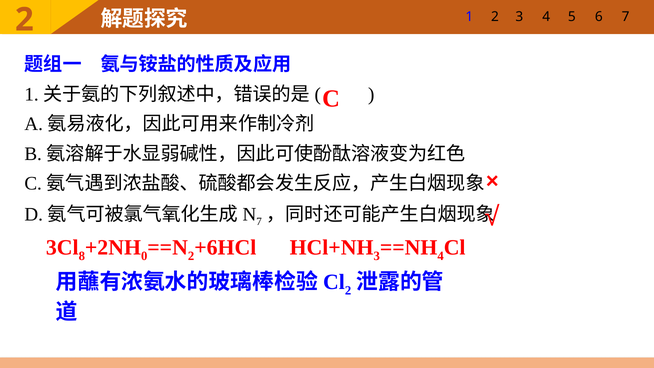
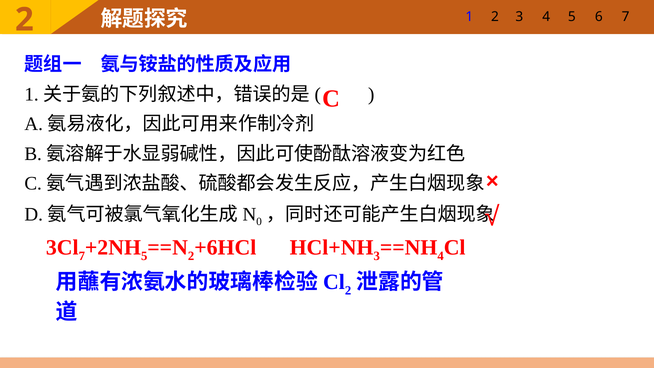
7 at (259, 222): 7 -> 0
8 at (82, 256): 8 -> 7
0 at (144, 256): 0 -> 5
